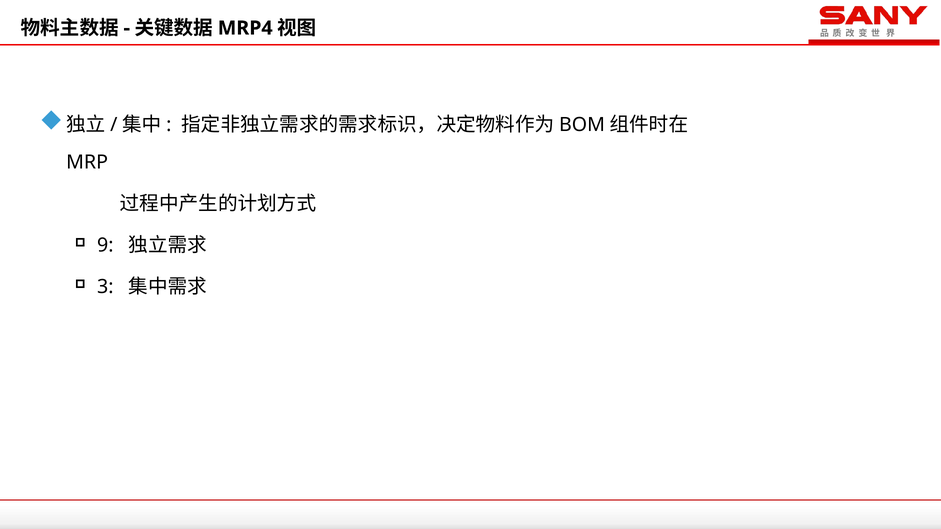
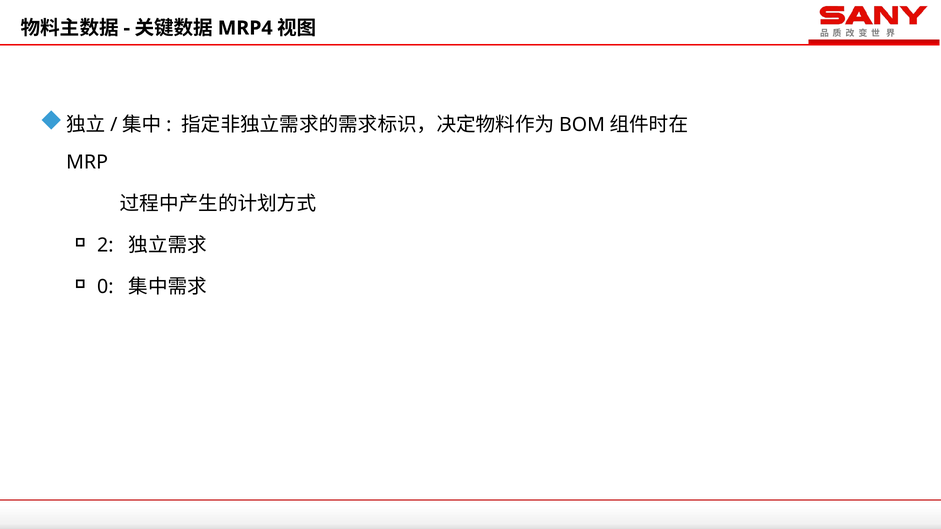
9: 9 -> 2
3: 3 -> 0
